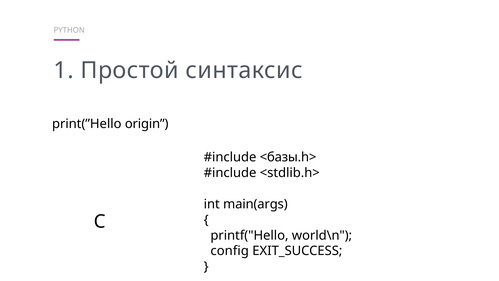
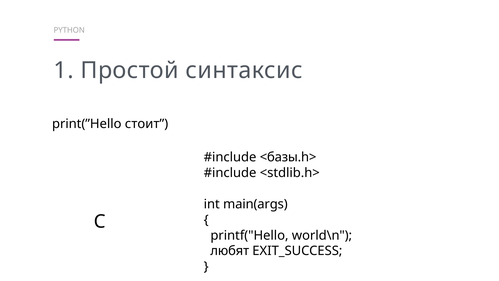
origin: origin -> стоит
config: config -> любят
